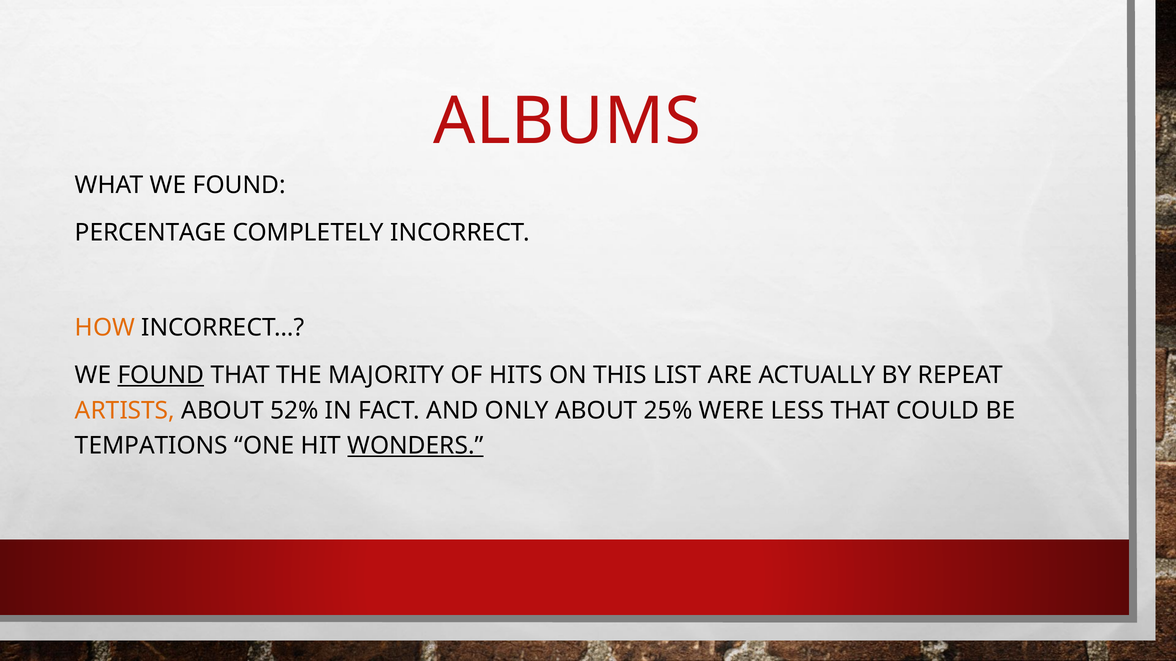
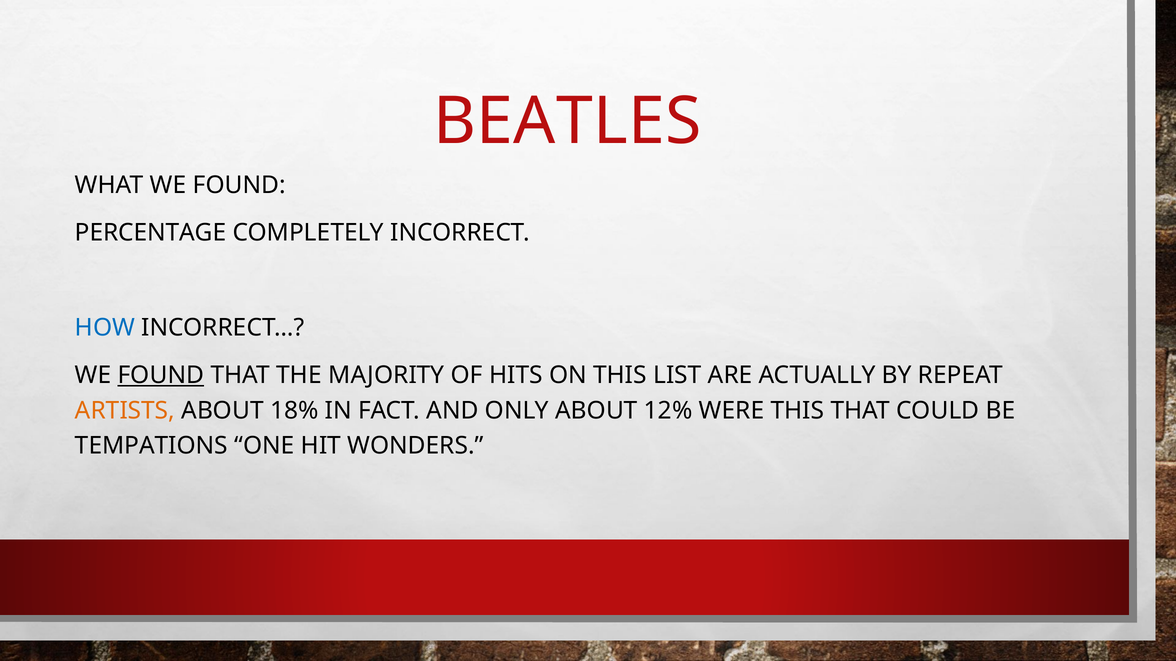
ALBUMS: ALBUMS -> BEATLES
HOW colour: orange -> blue
52%: 52% -> 18%
25%: 25% -> 12%
WERE LESS: LESS -> THIS
WONDERS underline: present -> none
